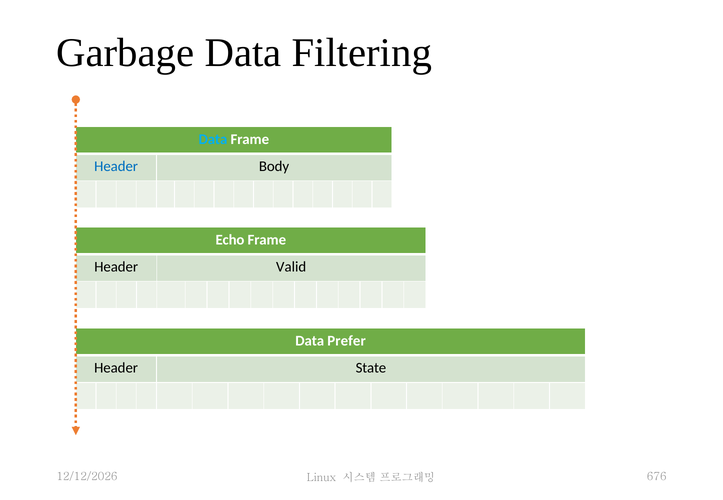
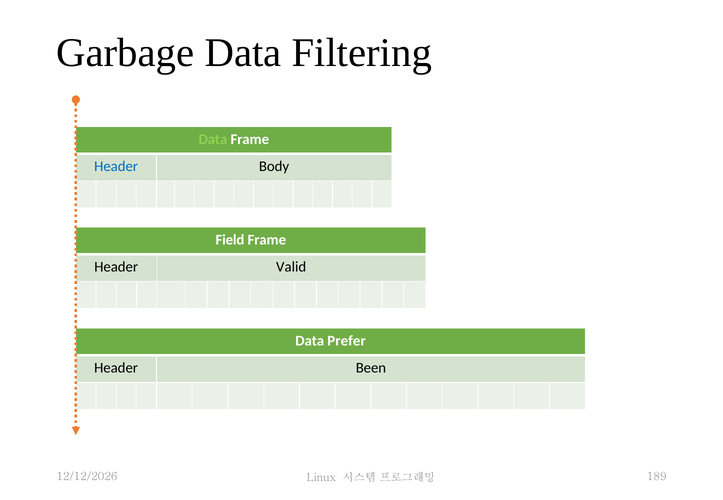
Data at (213, 139) colour: light blue -> light green
Echo: Echo -> Field
State: State -> Been
676: 676 -> 189
